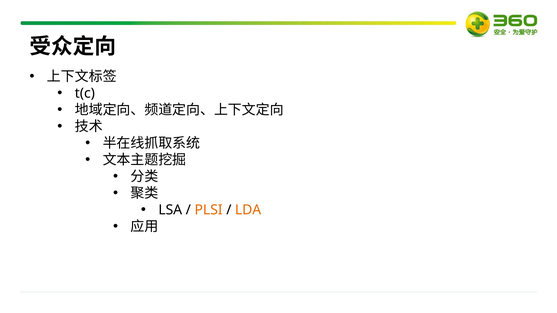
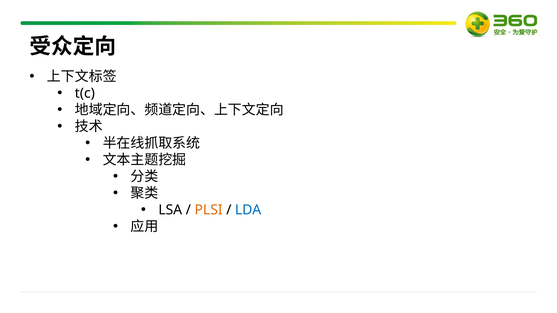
LDA colour: orange -> blue
